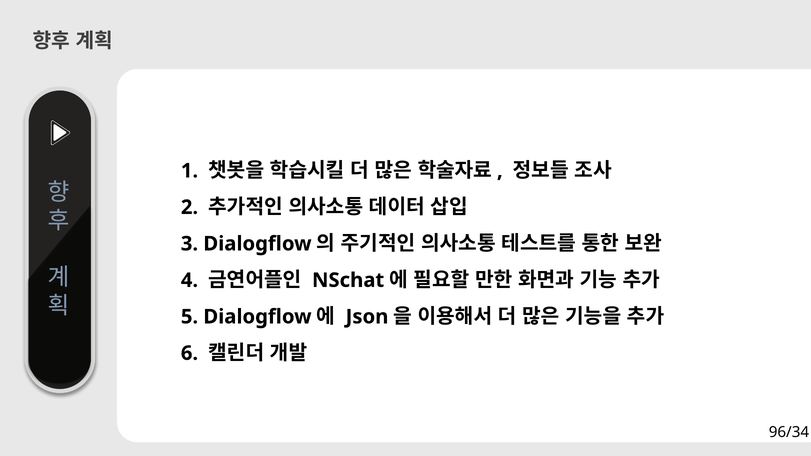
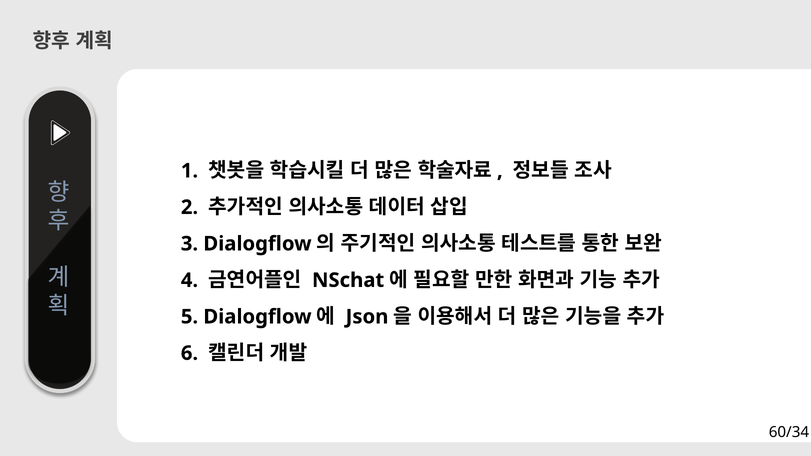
96/34: 96/34 -> 60/34
